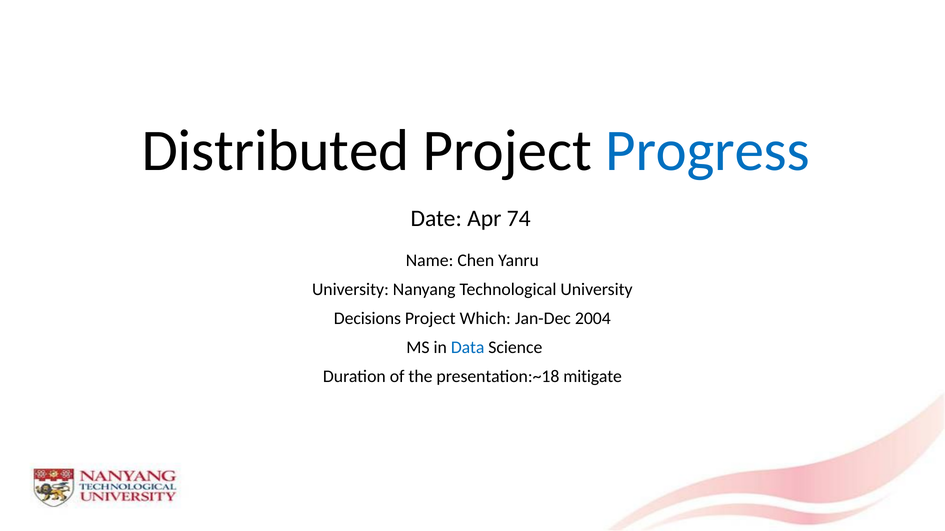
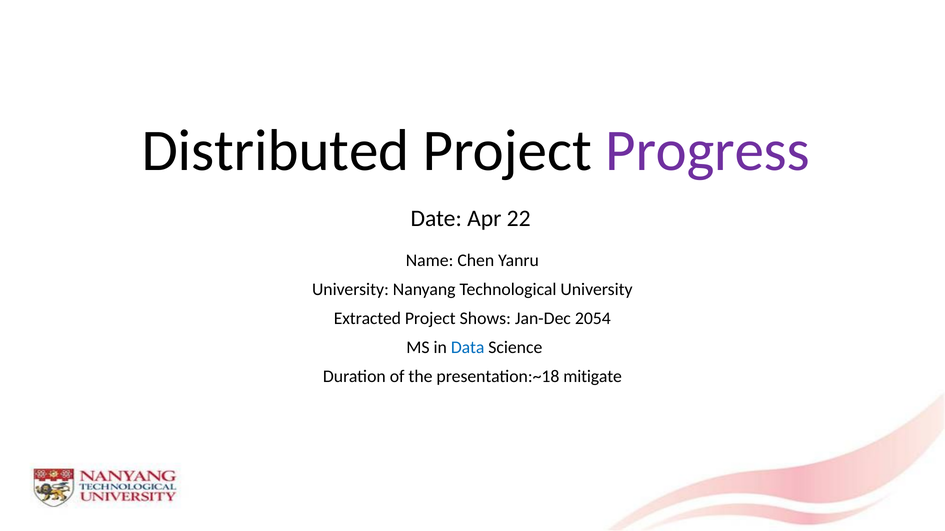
Progress colour: blue -> purple
74: 74 -> 22
Decisions: Decisions -> Extracted
Which: Which -> Shows
2004: 2004 -> 2054
